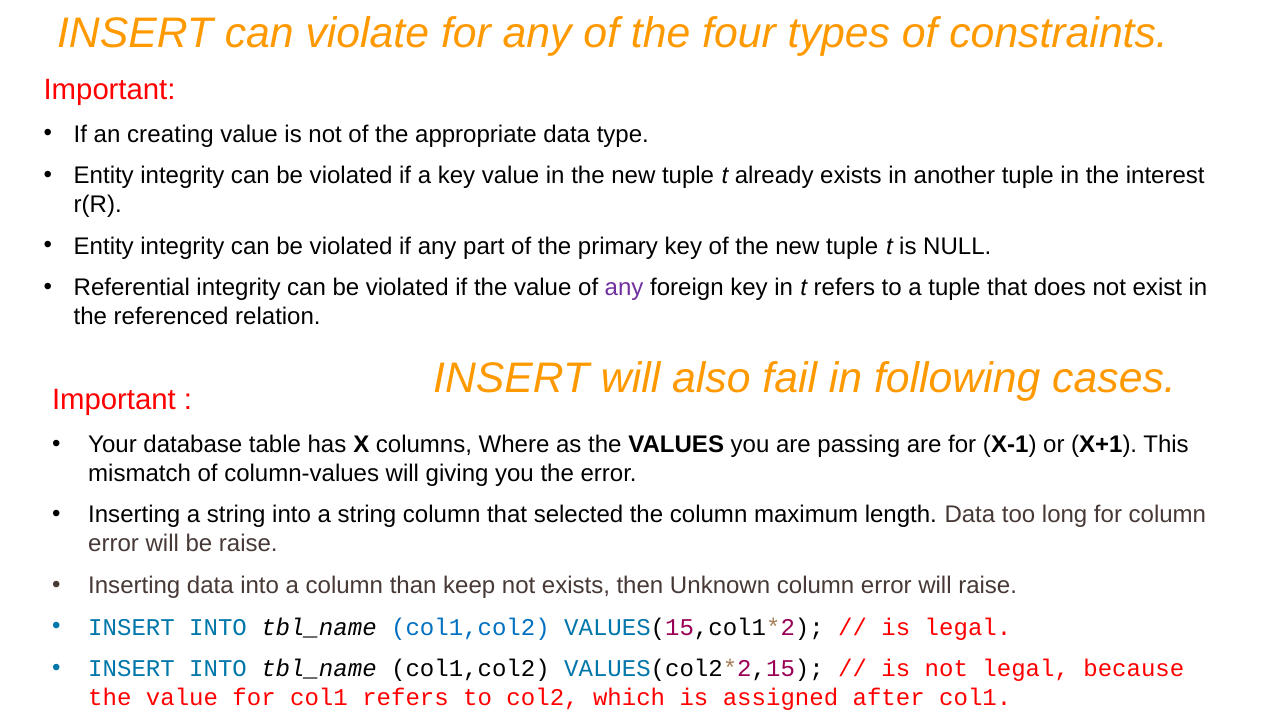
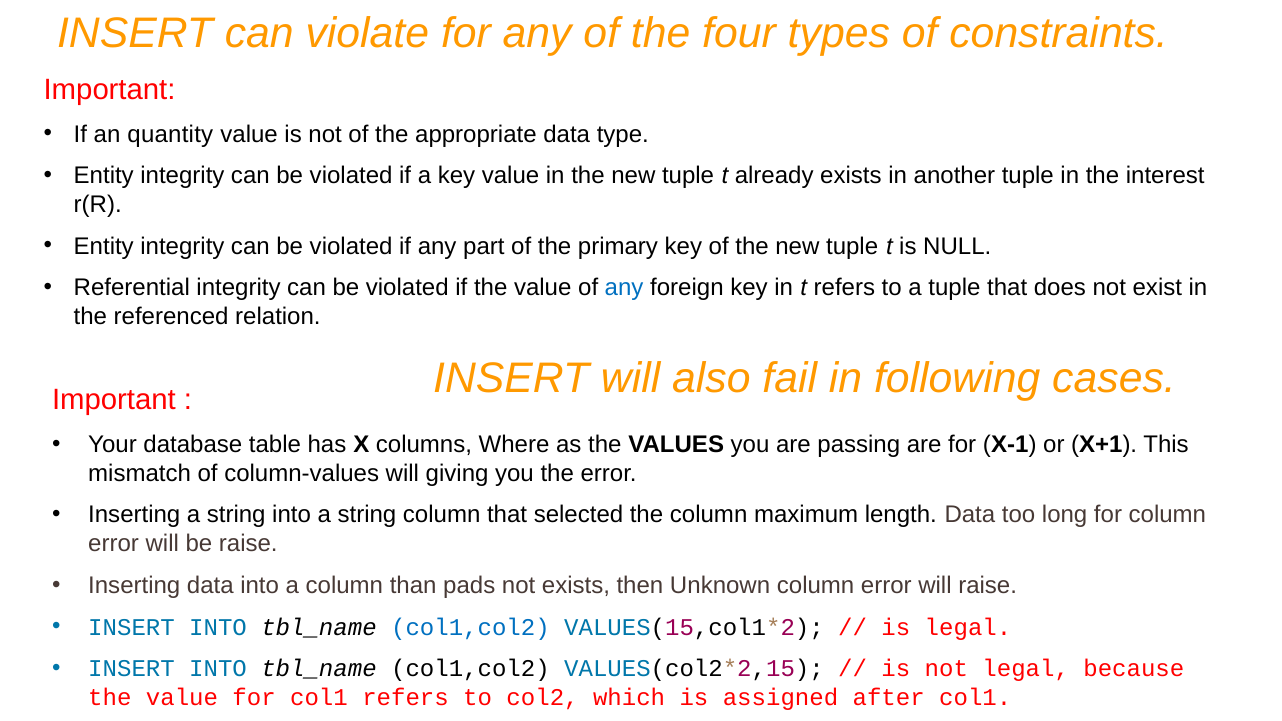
creating: creating -> quantity
any at (624, 288) colour: purple -> blue
keep: keep -> pads
